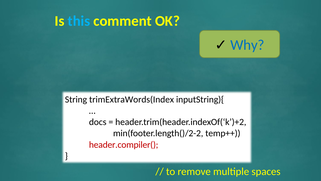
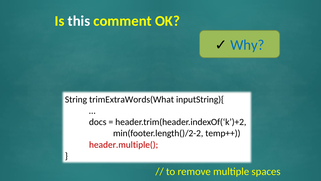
this colour: light blue -> white
trimExtraWords(Index: trimExtraWords(Index -> trimExtraWords(What
header.compiler(: header.compiler( -> header.multiple(
